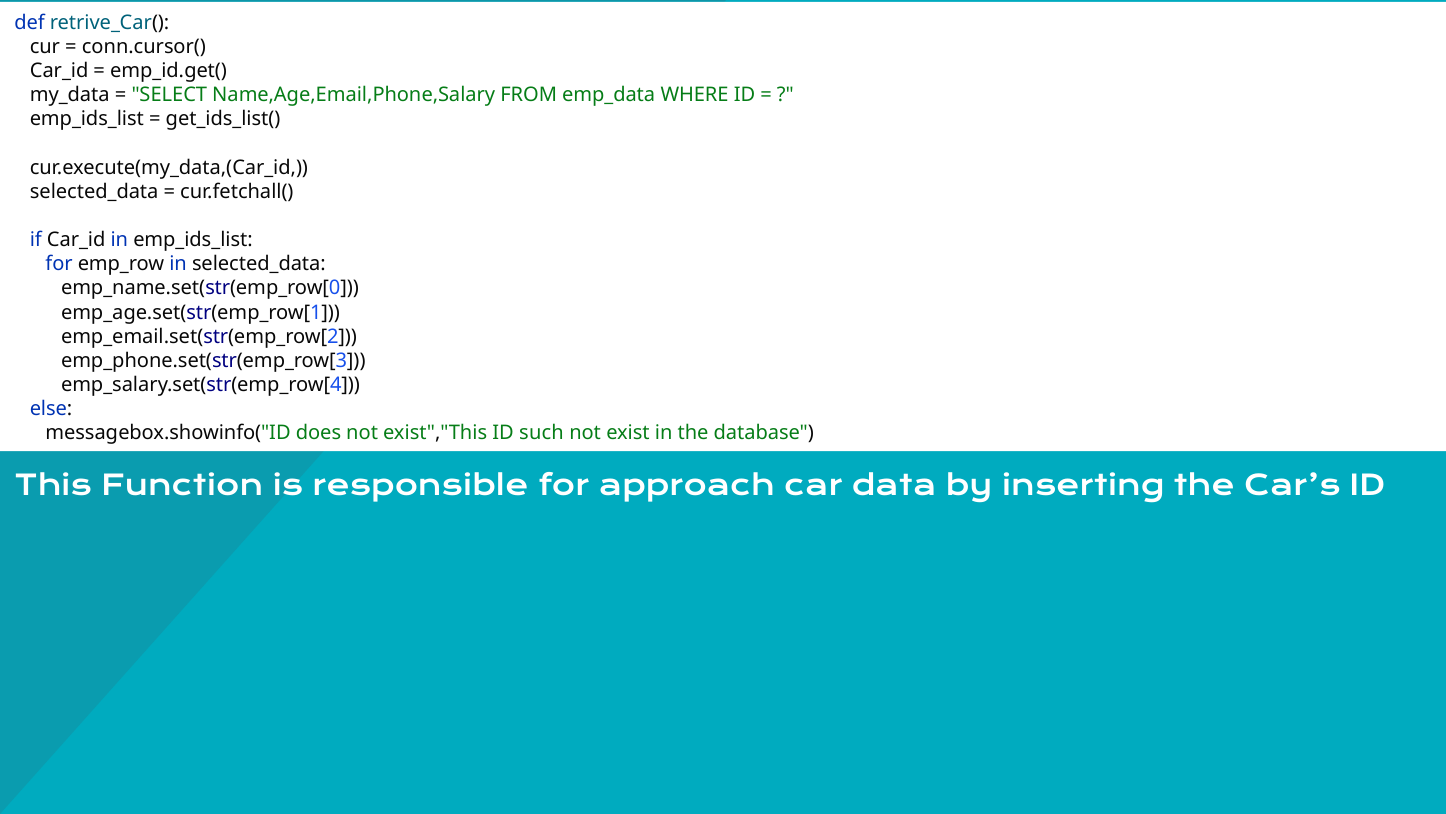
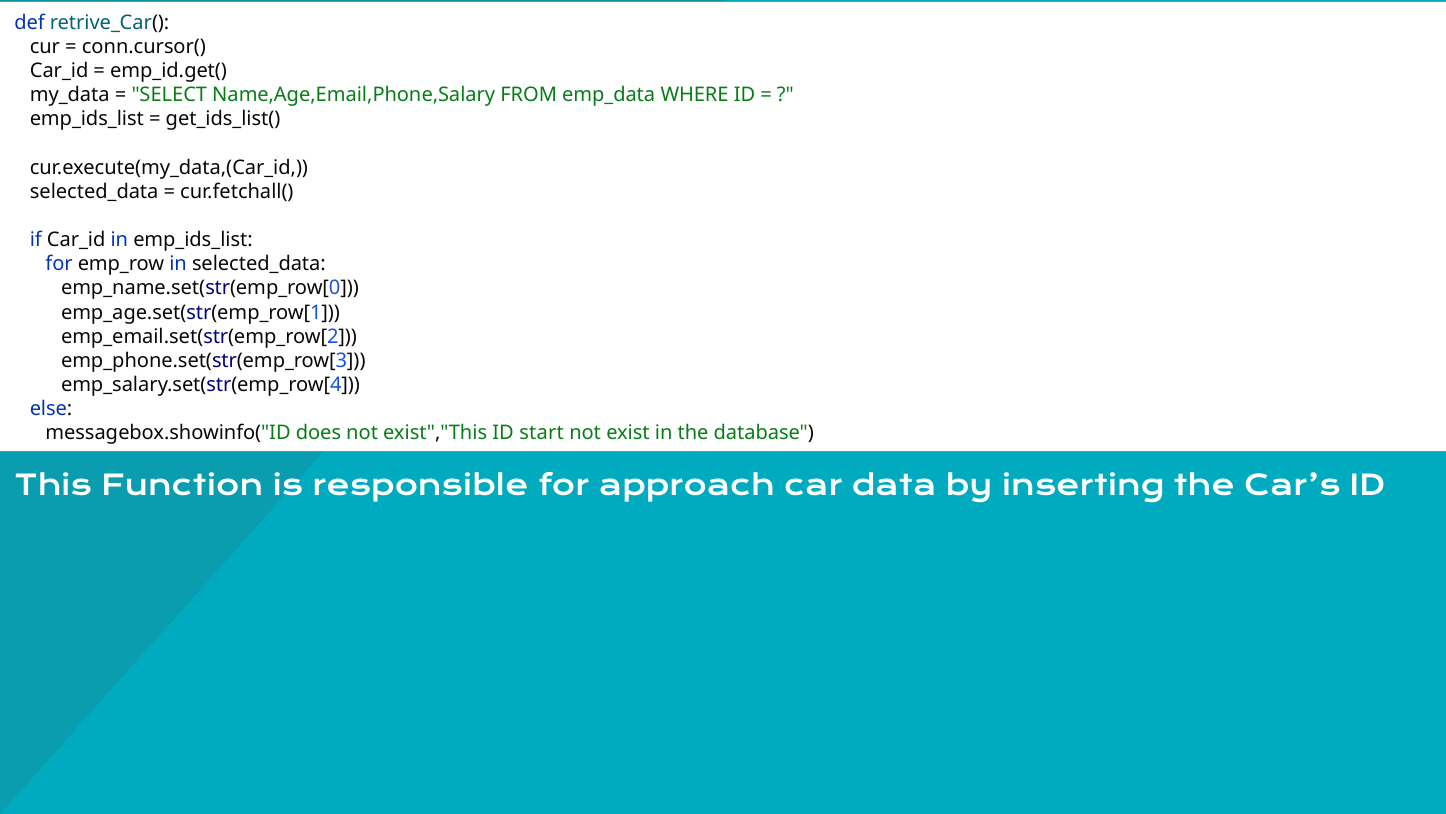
such: such -> start
